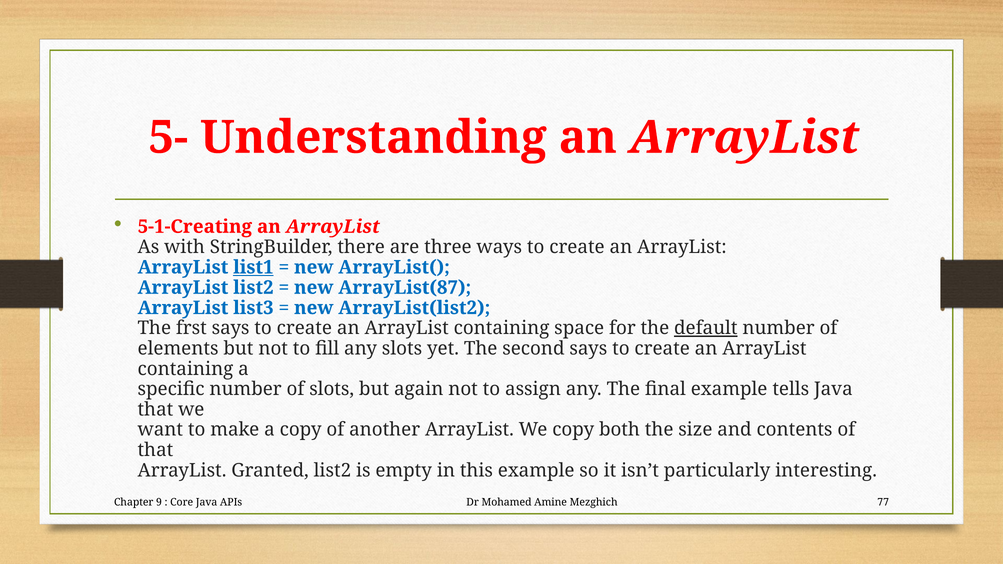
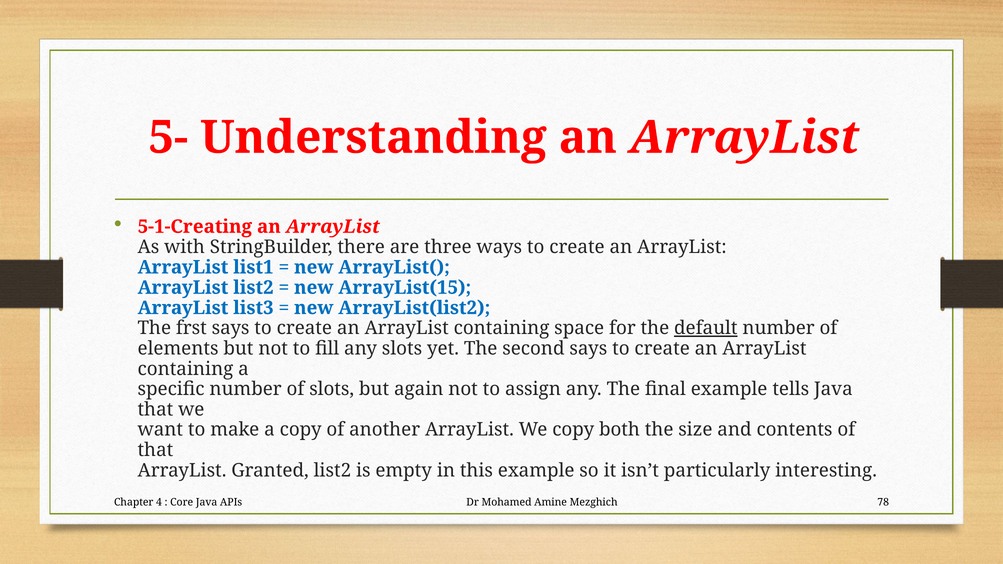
list1 underline: present -> none
ArrayList(87: ArrayList(87 -> ArrayList(15
9: 9 -> 4
77: 77 -> 78
